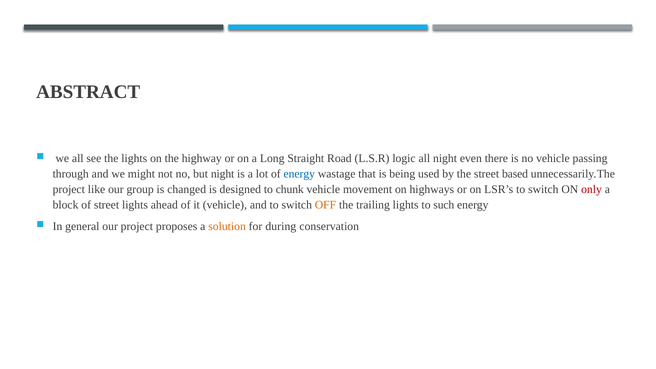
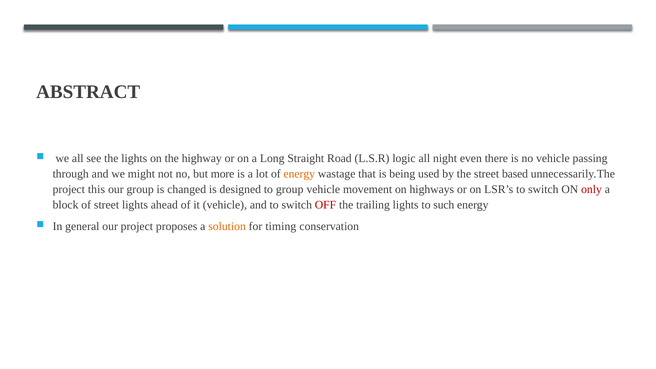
but night: night -> more
energy at (299, 174) colour: blue -> orange
like: like -> this
to chunk: chunk -> group
OFF colour: orange -> red
during: during -> timing
